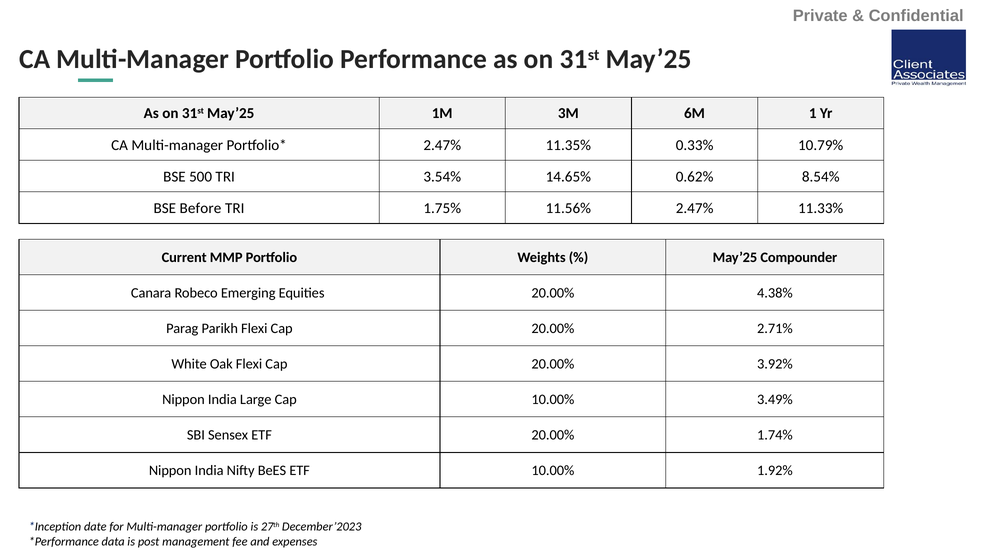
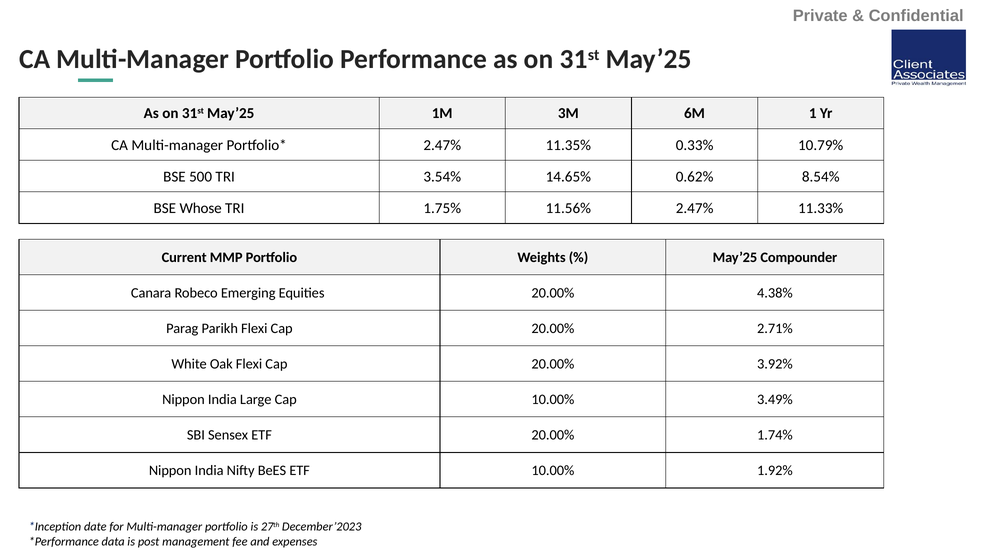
Before: Before -> Whose
